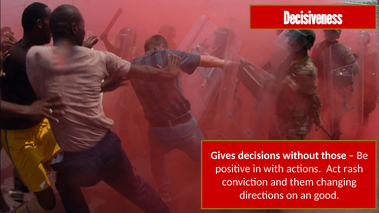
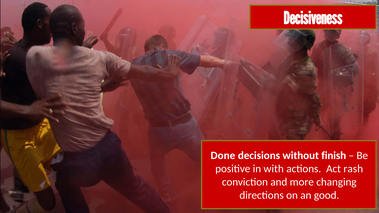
Gives: Gives -> Done
those: those -> finish
them: them -> more
